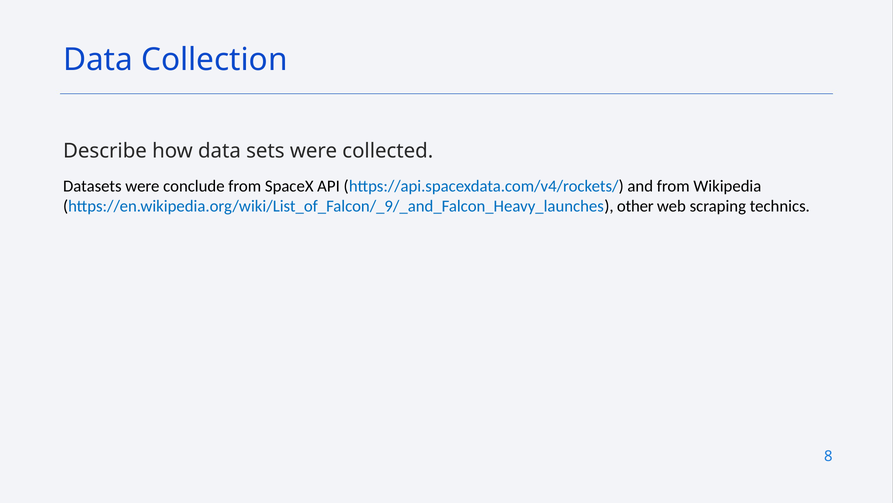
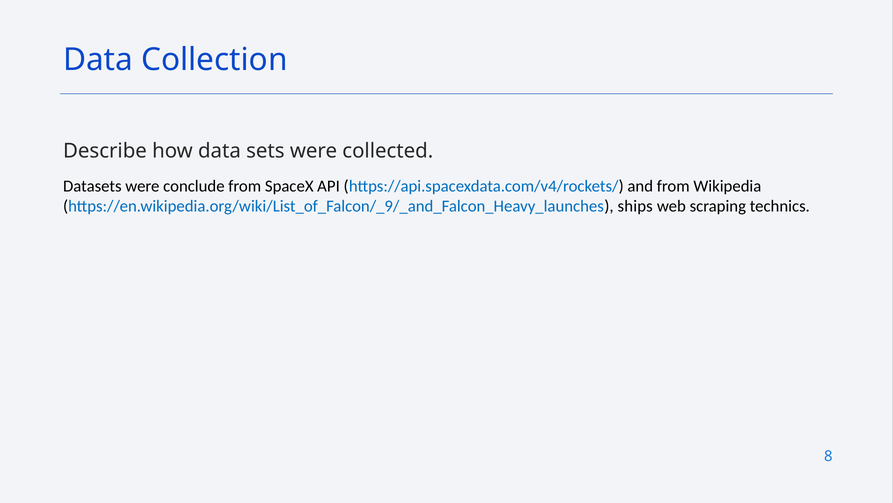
other: other -> ships
